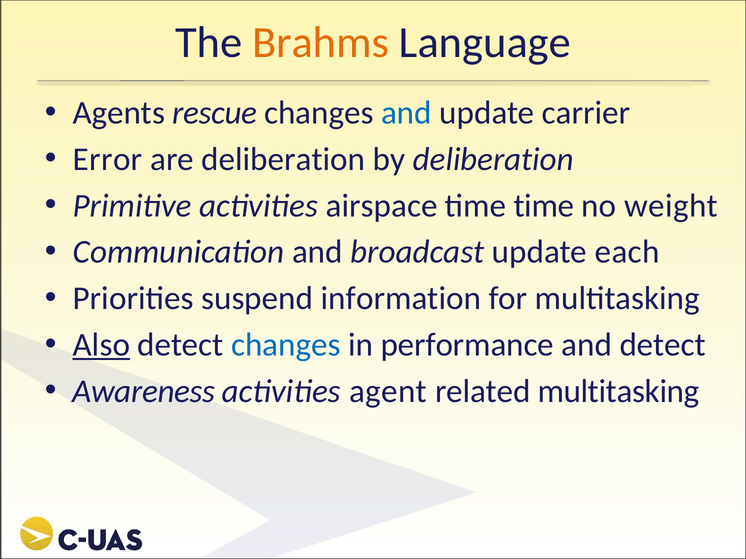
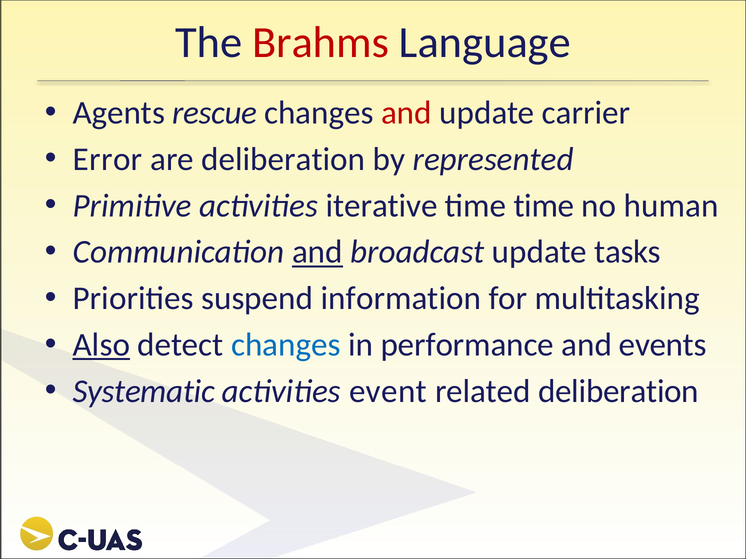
Brahms colour: orange -> red
and at (406, 113) colour: blue -> red
by deliberation: deliberation -> represented
airspace: airspace -> iterative
weight: weight -> human
and at (317, 252) underline: none -> present
each: each -> tasks
and detect: detect -> events
Awareness: Awareness -> Systematic
agent: agent -> event
related multitasking: multitasking -> deliberation
